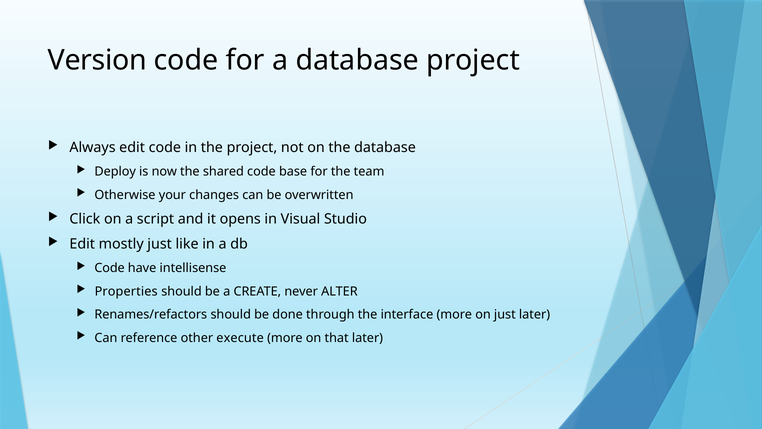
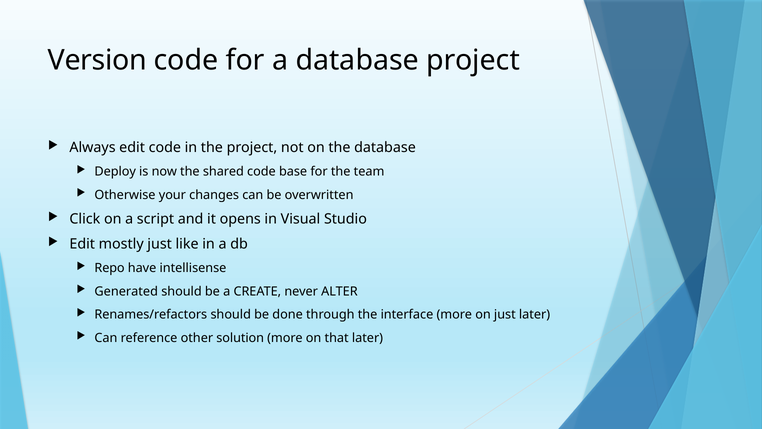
Code at (110, 268): Code -> Repo
Properties: Properties -> Generated
execute: execute -> solution
